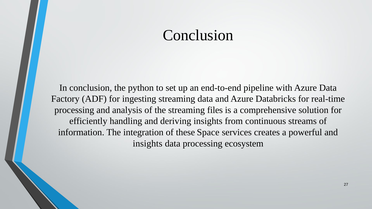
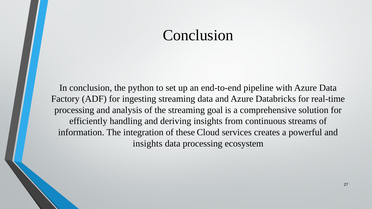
files: files -> goal
Space: Space -> Cloud
